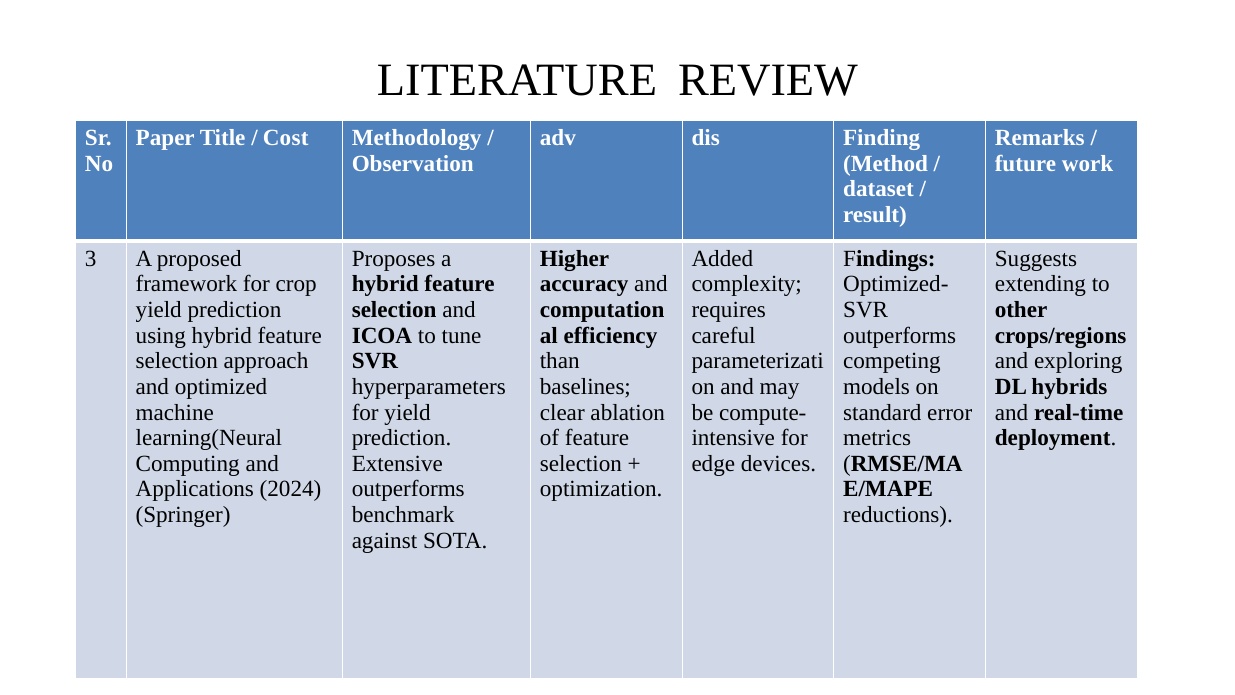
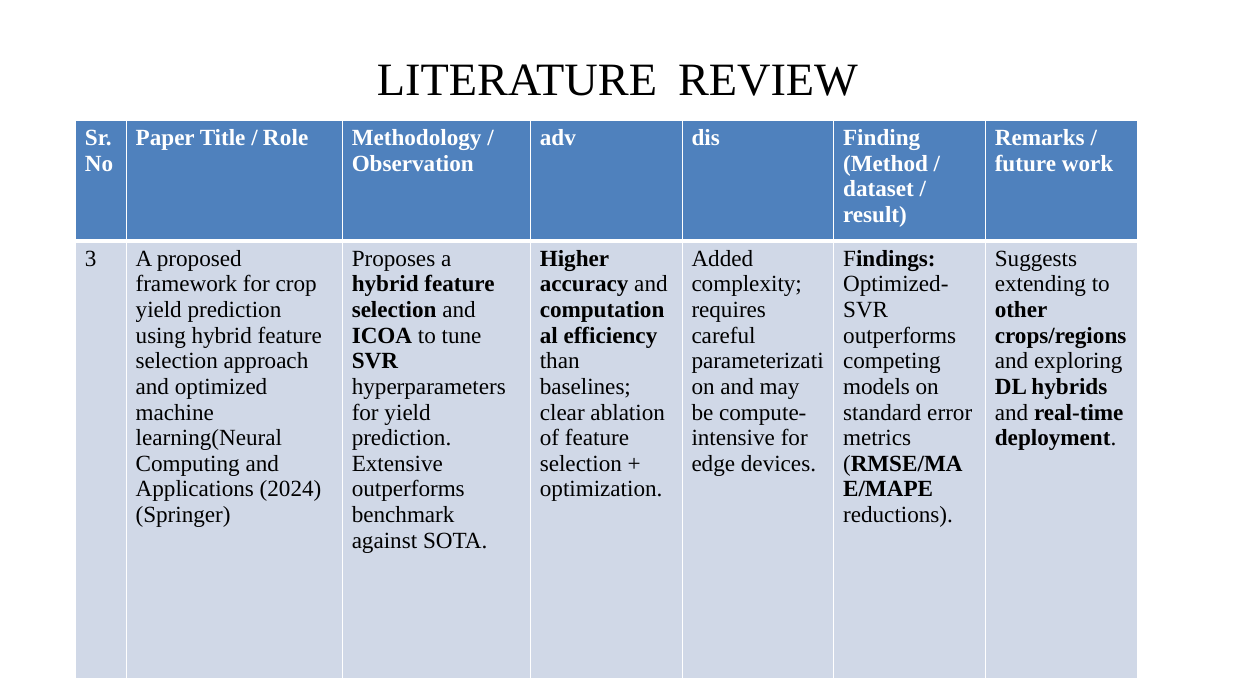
Cost: Cost -> Role
